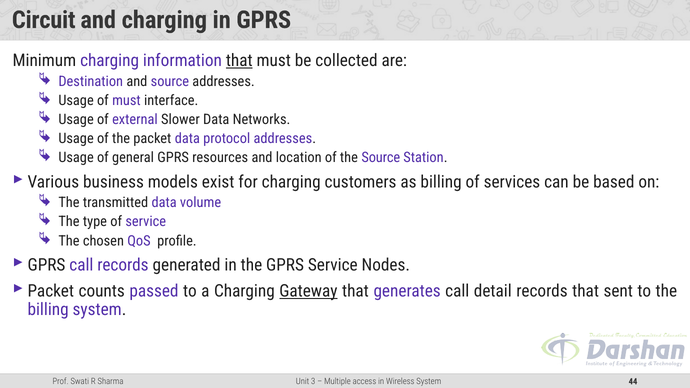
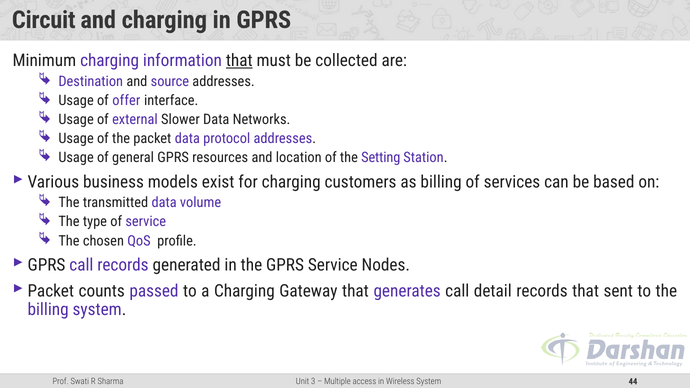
of must: must -> offer
the Source: Source -> Setting
Gateway underline: present -> none
